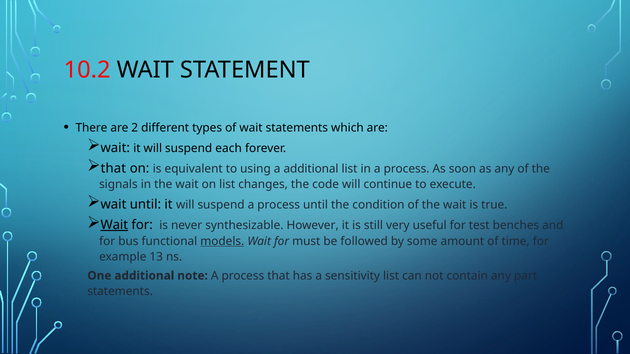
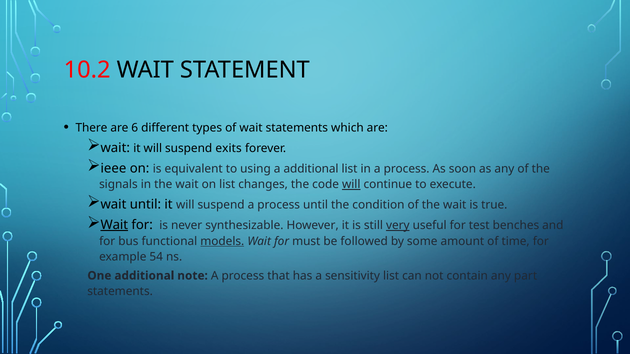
2: 2 -> 6
each: each -> exits
that at (113, 168): that -> ieee
will at (351, 185) underline: none -> present
very underline: none -> present
13: 13 -> 54
